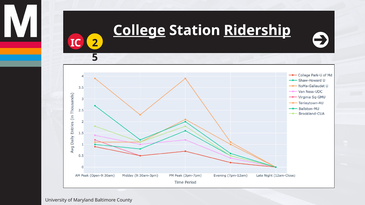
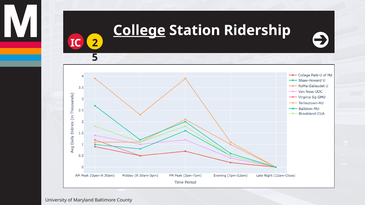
Ridership underline: present -> none
